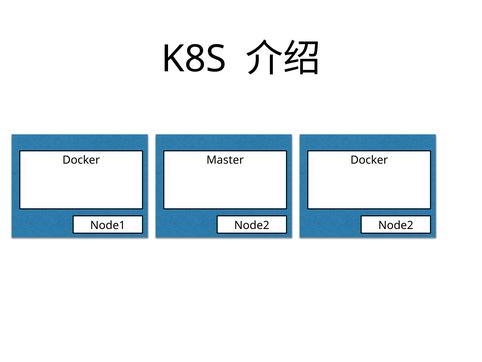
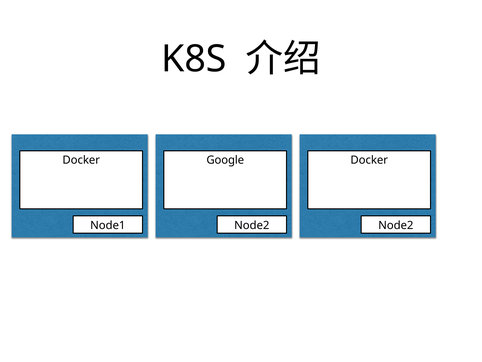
Master: Master -> Google
